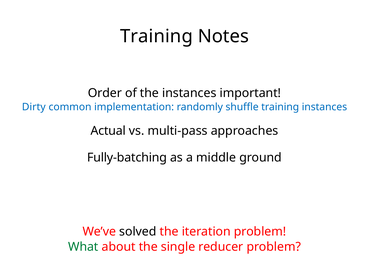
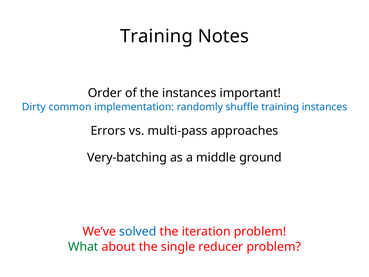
Actual: Actual -> Errors
Fully-batching: Fully-batching -> Very-batching
solved colour: black -> blue
